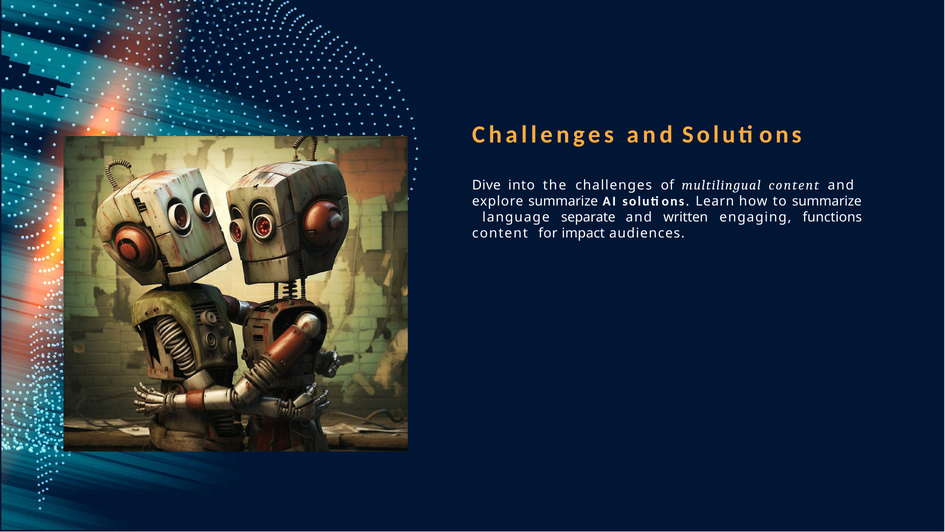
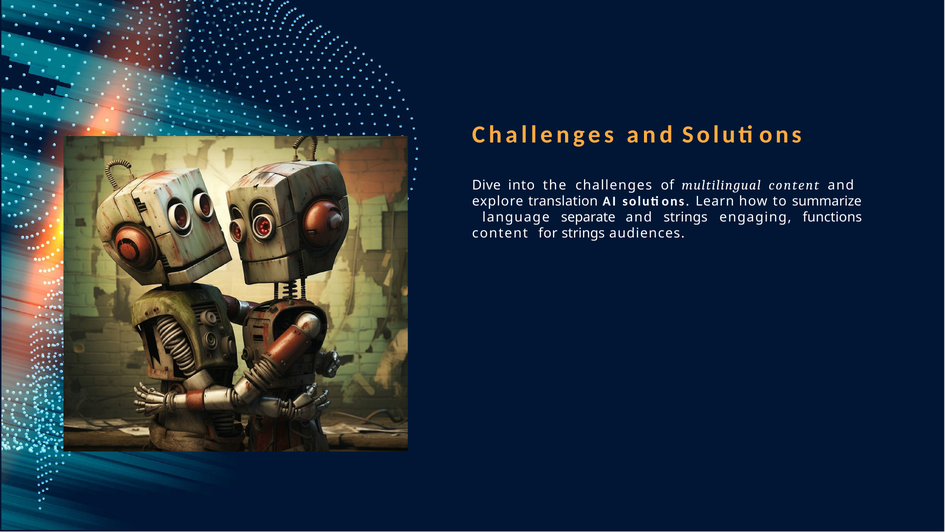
explore summarize: summarize -> translation
and written: written -> strings
for impact: impact -> strings
